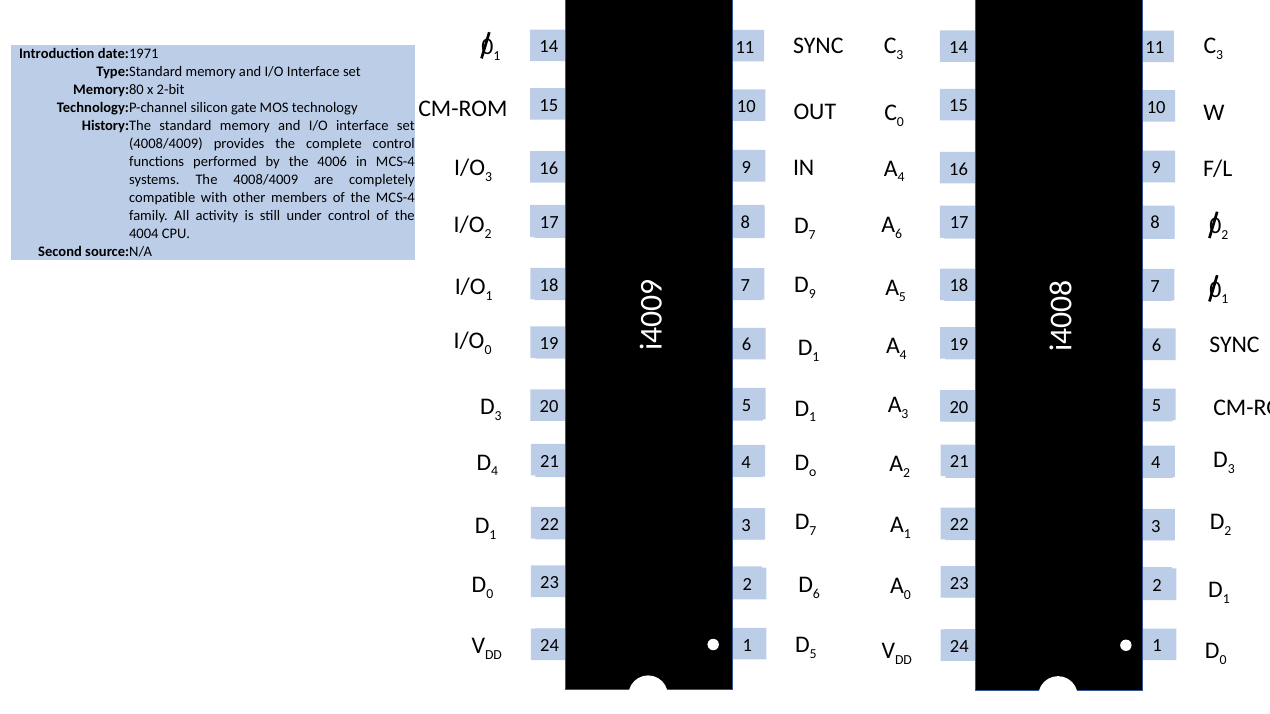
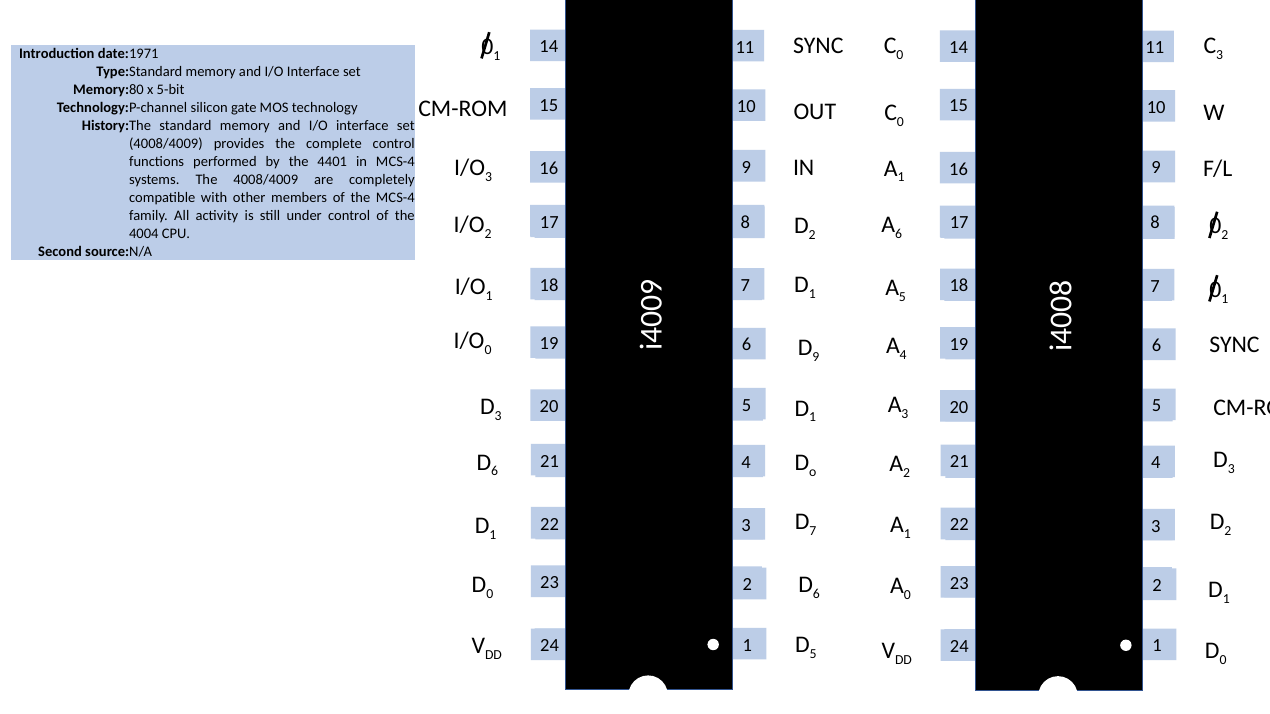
3 at (900, 55): 3 -> 0
2-bit: 2-bit -> 5-bit
4006: 4006 -> 4401
4 at (901, 178): 4 -> 1
7 at (812, 235): 7 -> 2
9 at (812, 294): 9 -> 1
1 at (816, 357): 1 -> 9
4 at (495, 472): 4 -> 6
